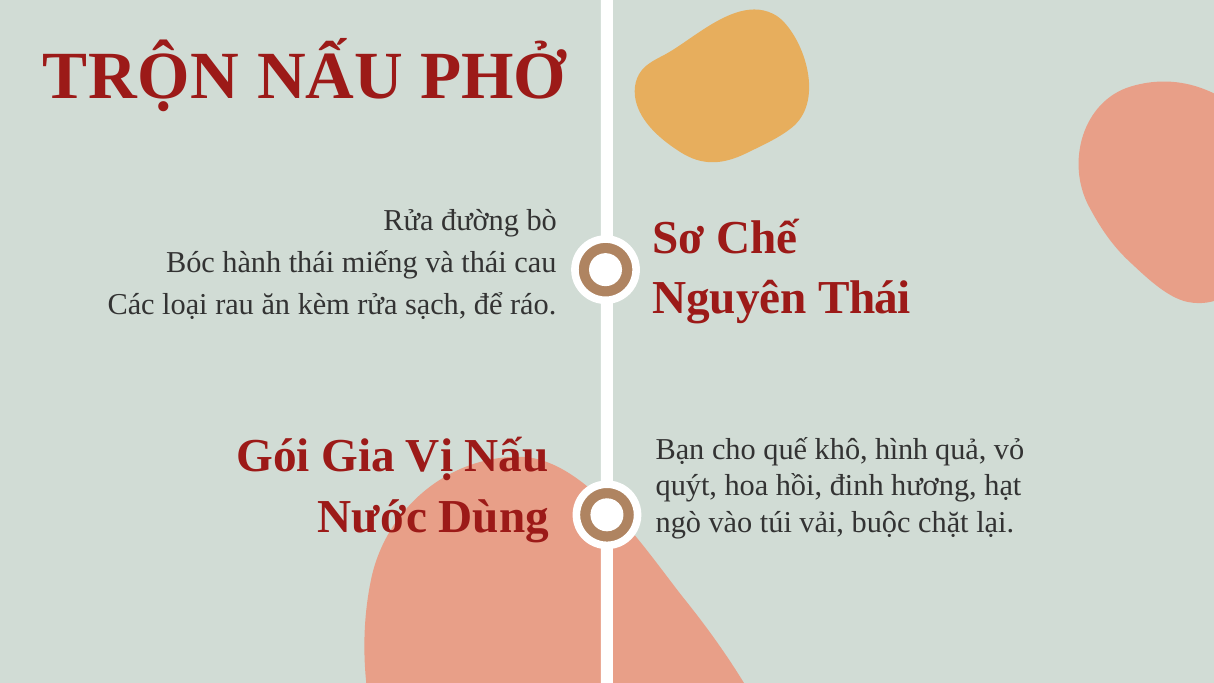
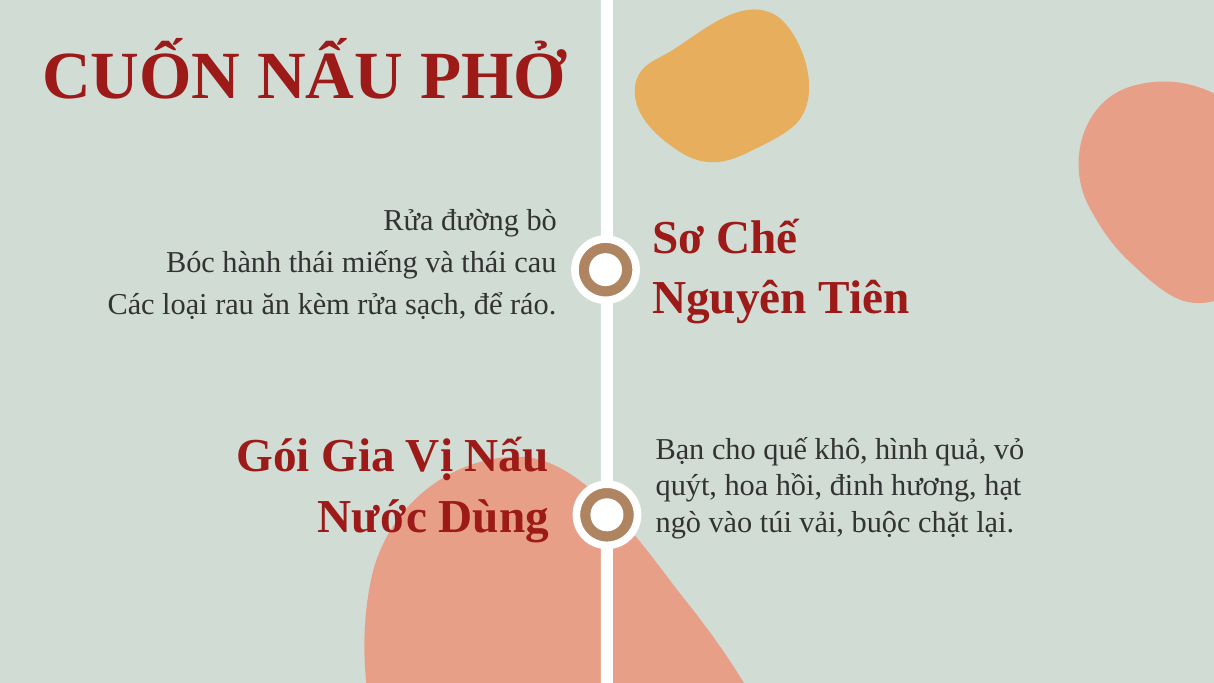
TRỘN: TRỘN -> CUỐN
Nguyên Thái: Thái -> Tiên
